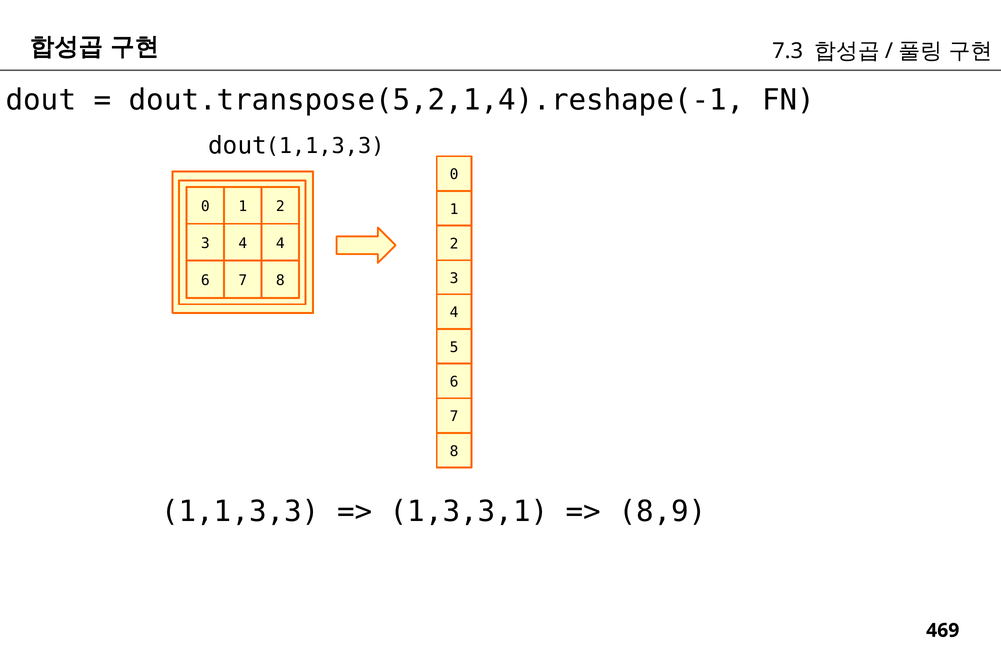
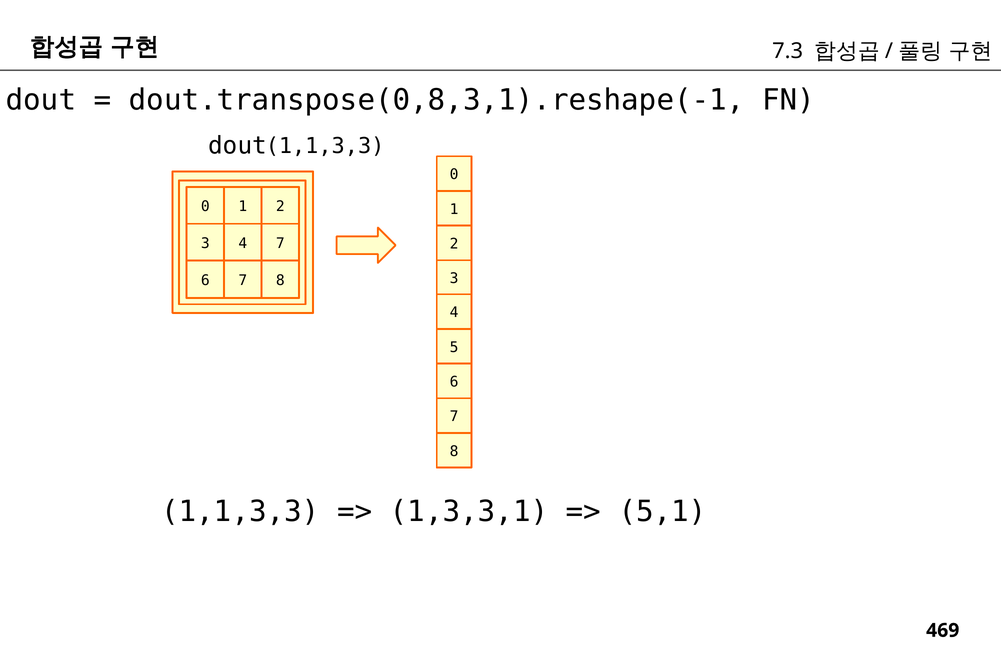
dout.transpose(5,2,1,4).reshape(-1: dout.transpose(5,2,1,4).reshape(-1 -> dout.transpose(0,8,3,1).reshape(-1
4 4: 4 -> 7
8,9: 8,9 -> 5,1
